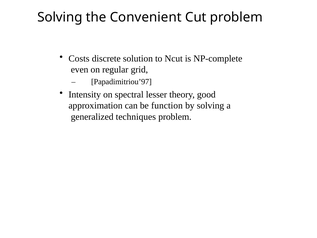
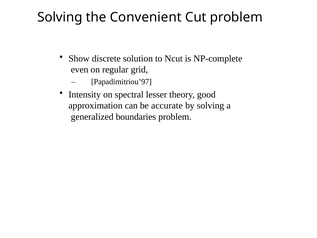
Costs: Costs -> Show
function: function -> accurate
techniques: techniques -> boundaries
